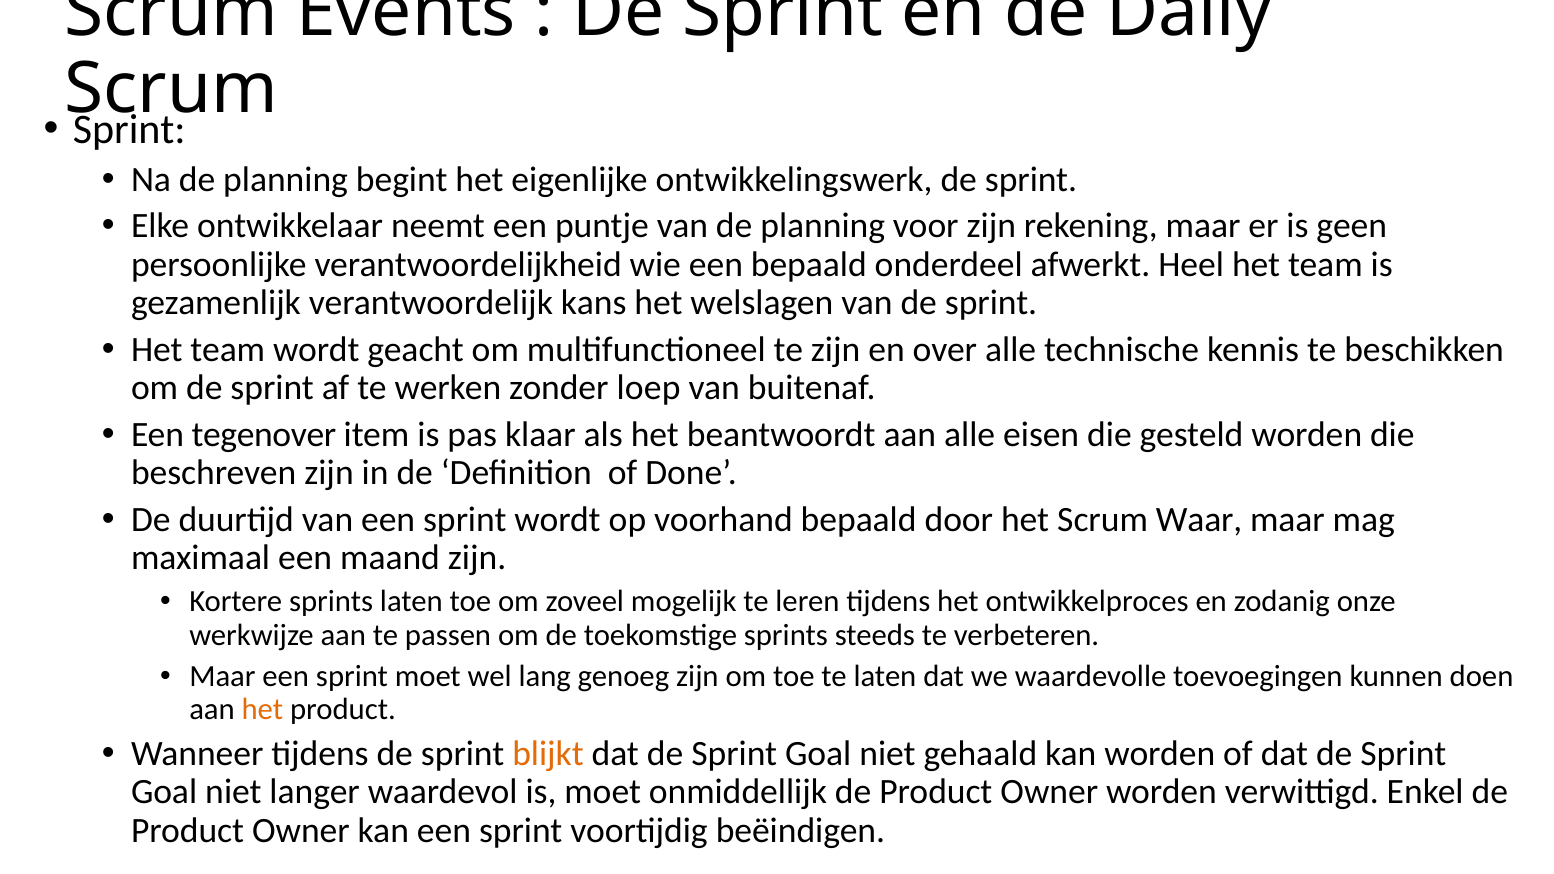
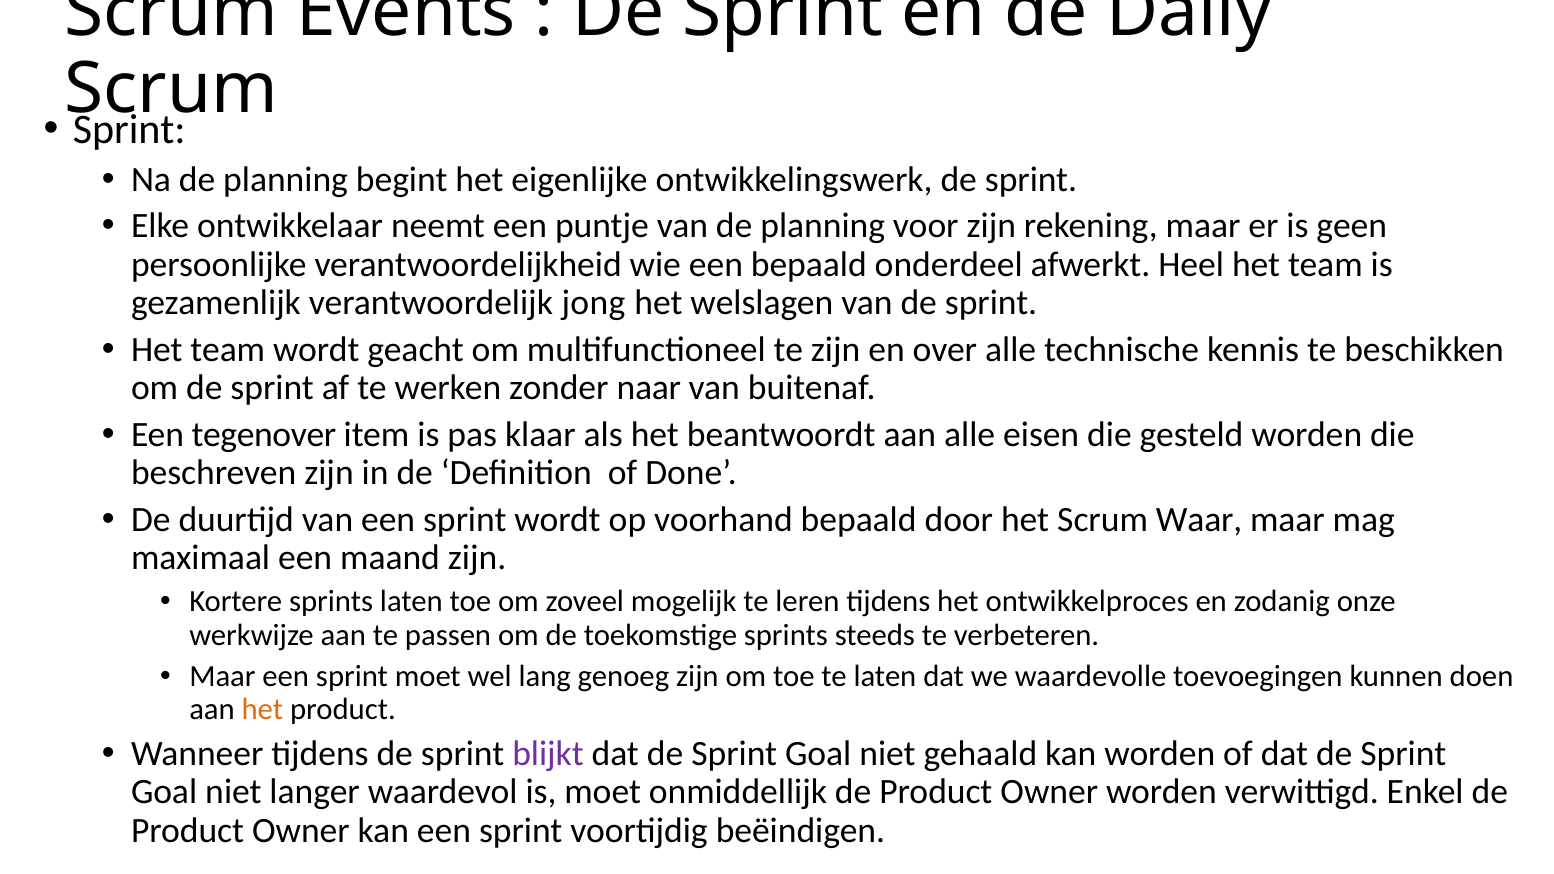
kans: kans -> jong
loep: loep -> naar
blijkt colour: orange -> purple
